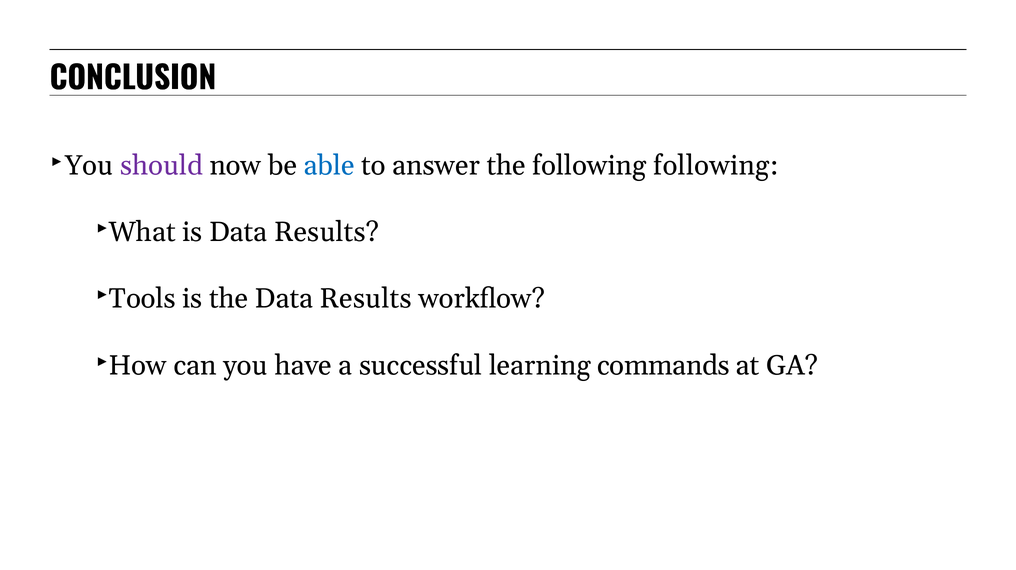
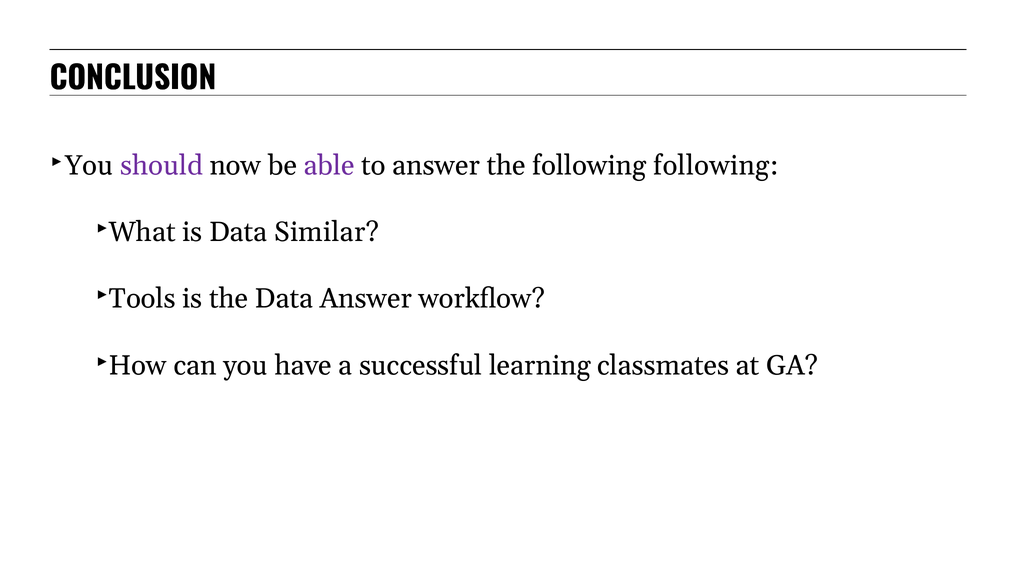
able colour: blue -> purple
is Data Results: Results -> Similar
the Data Results: Results -> Answer
commands: commands -> classmates
